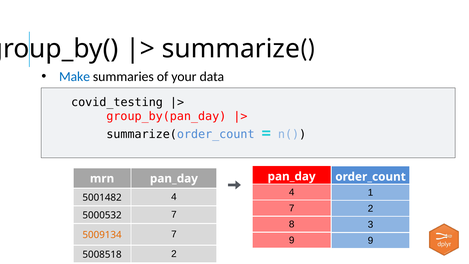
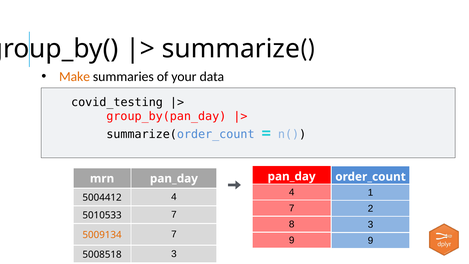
Make colour: blue -> orange
5001482: 5001482 -> 5004412
5000532: 5000532 -> 5010533
5008518 2: 2 -> 3
